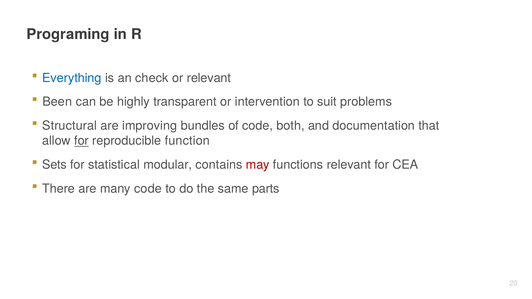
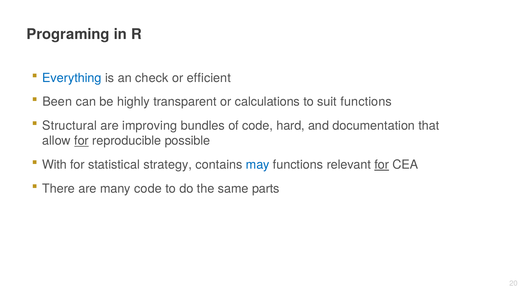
or relevant: relevant -> efficient
intervention: intervention -> calculations
suit problems: problems -> functions
both: both -> hard
function: function -> possible
Sets: Sets -> With
modular: modular -> strategy
may colour: red -> blue
for at (382, 165) underline: none -> present
